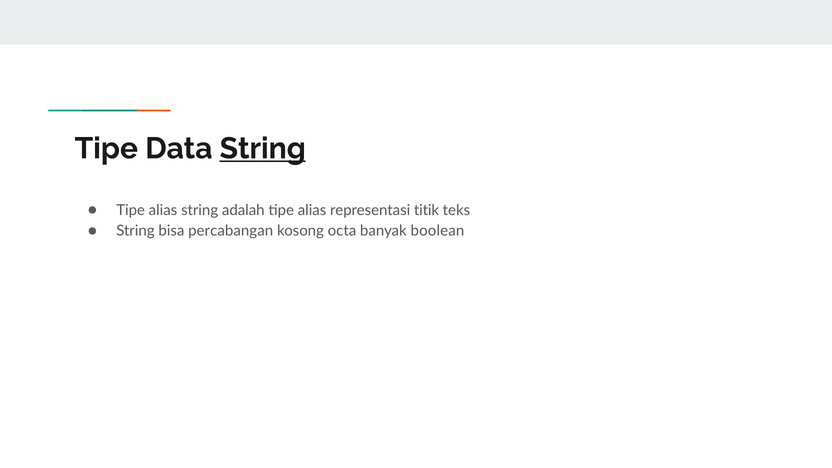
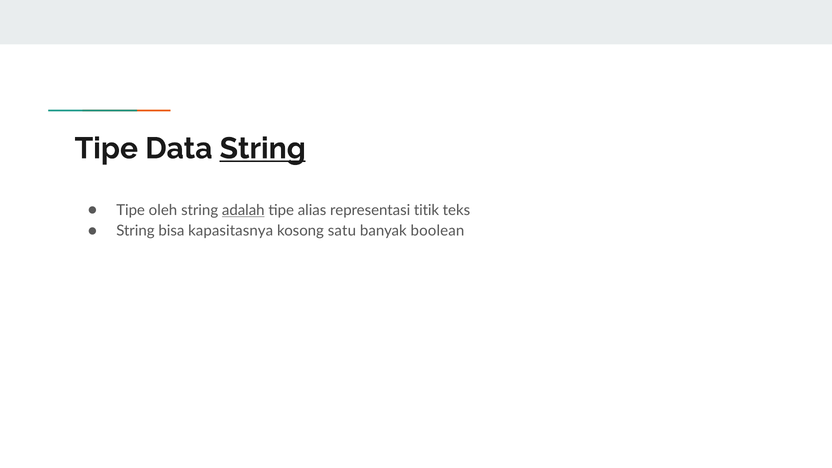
alias at (163, 210): alias -> oleh
adalah underline: none -> present
percabangan: percabangan -> kapasitasnya
octa: octa -> satu
